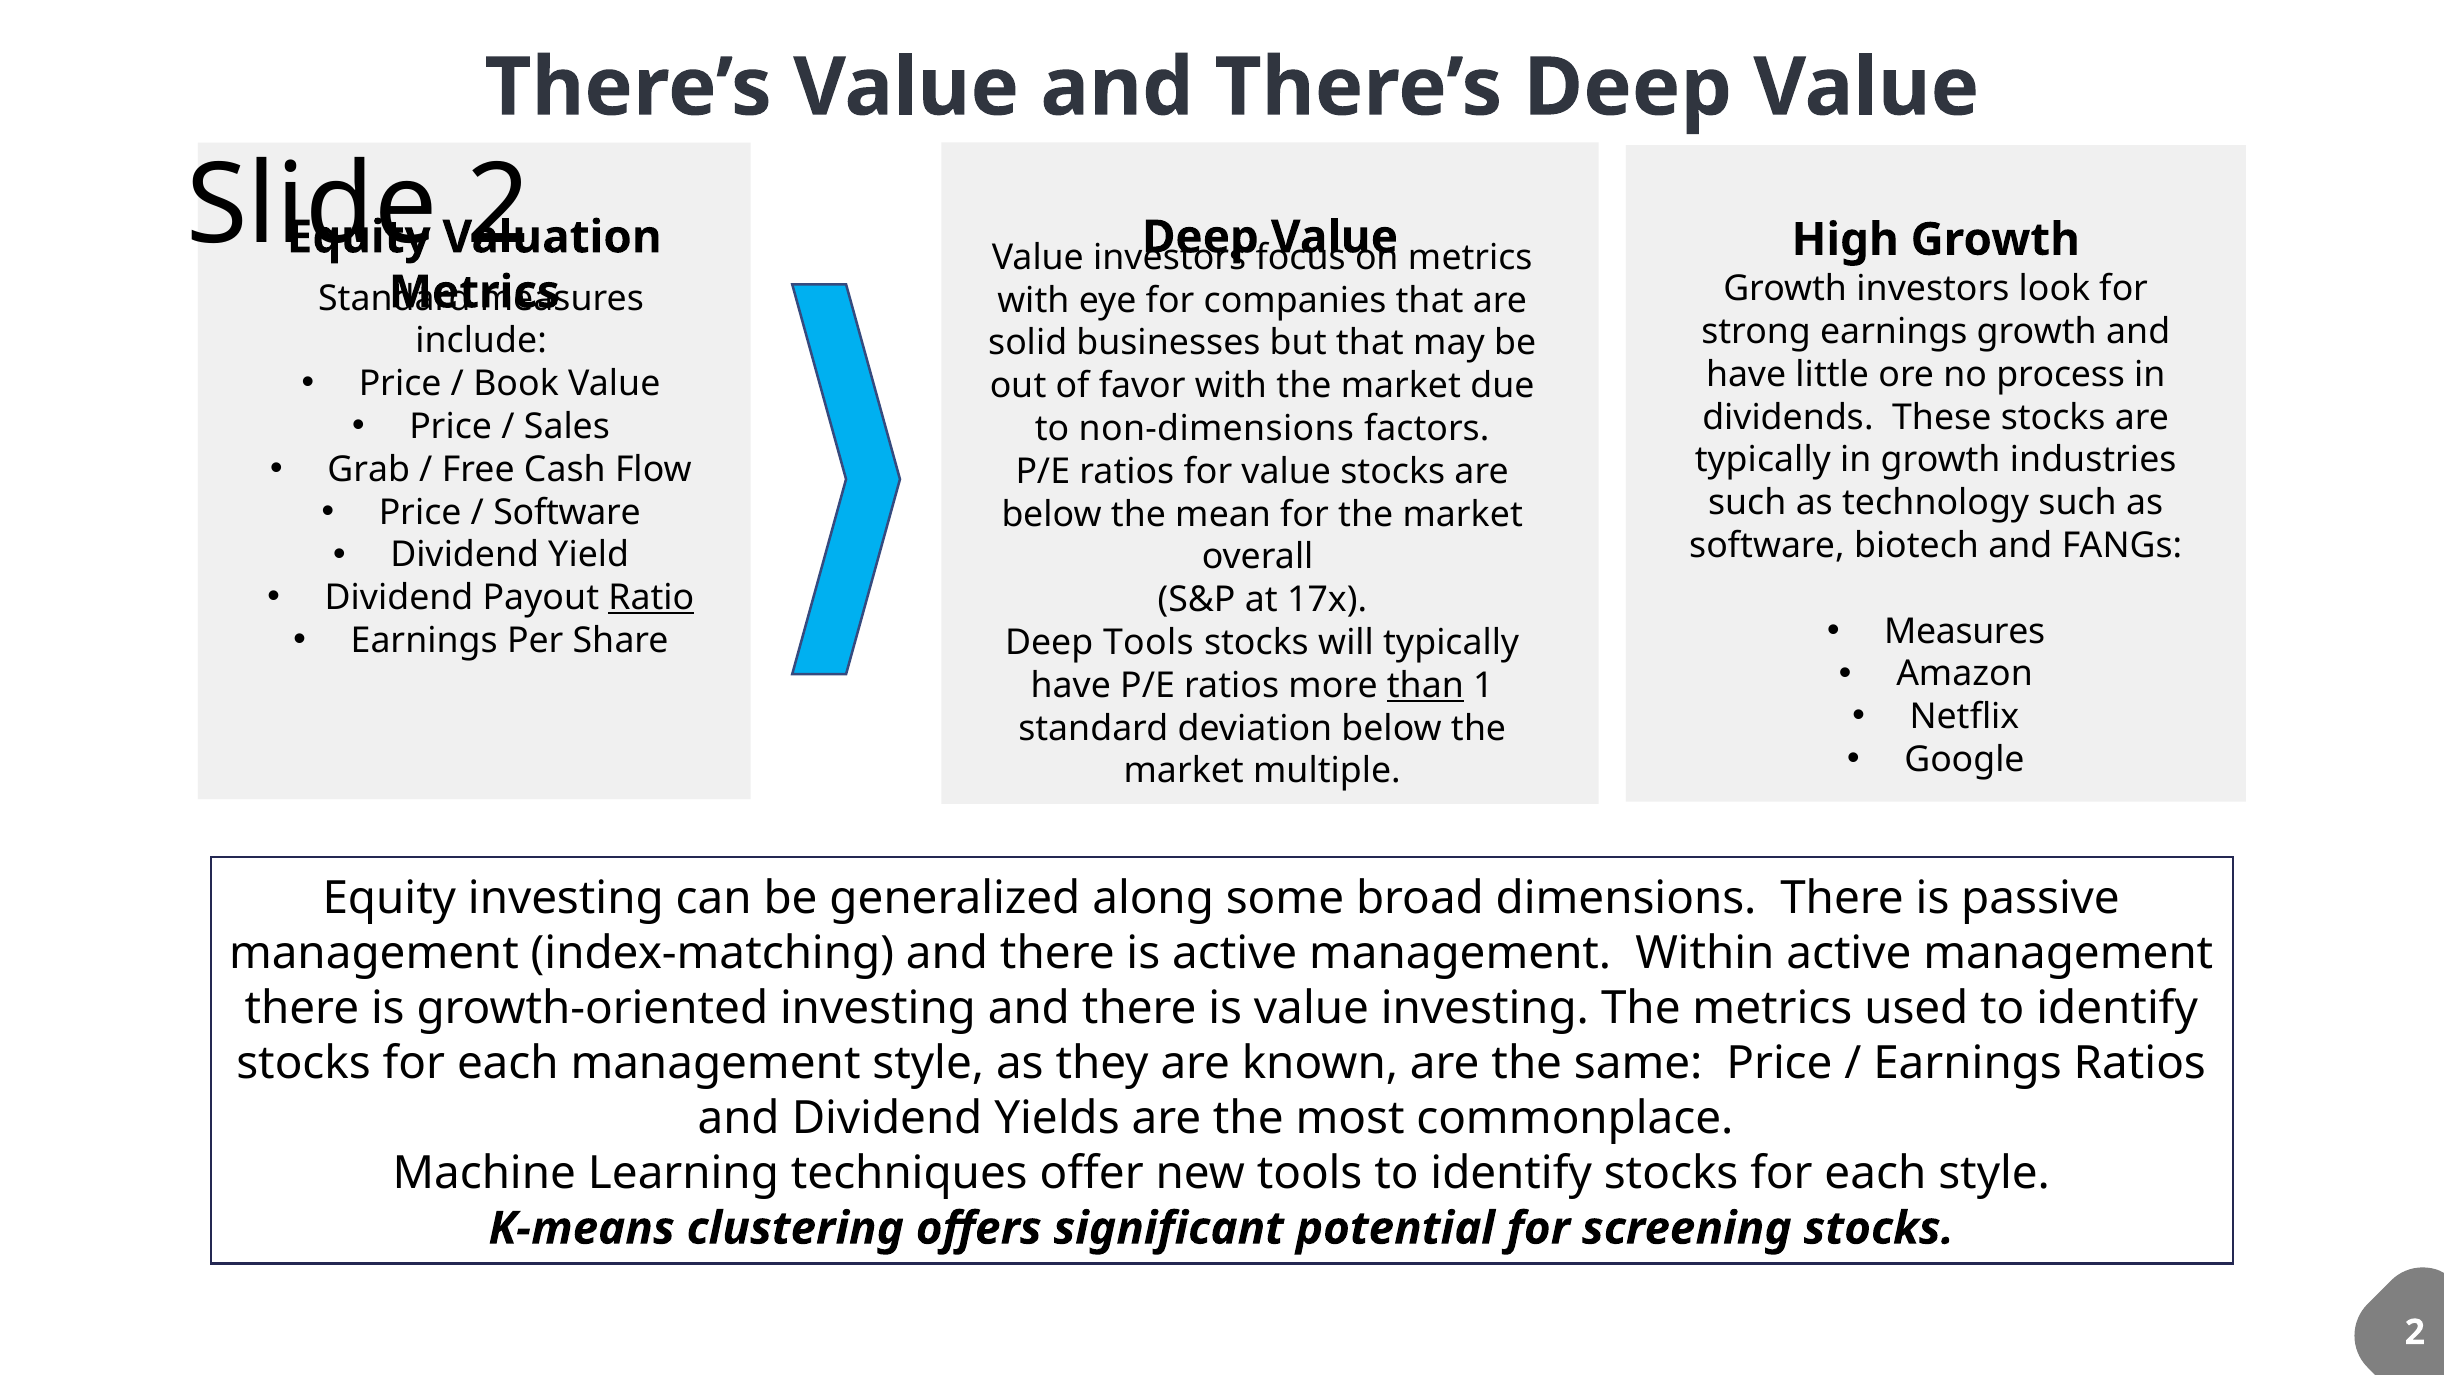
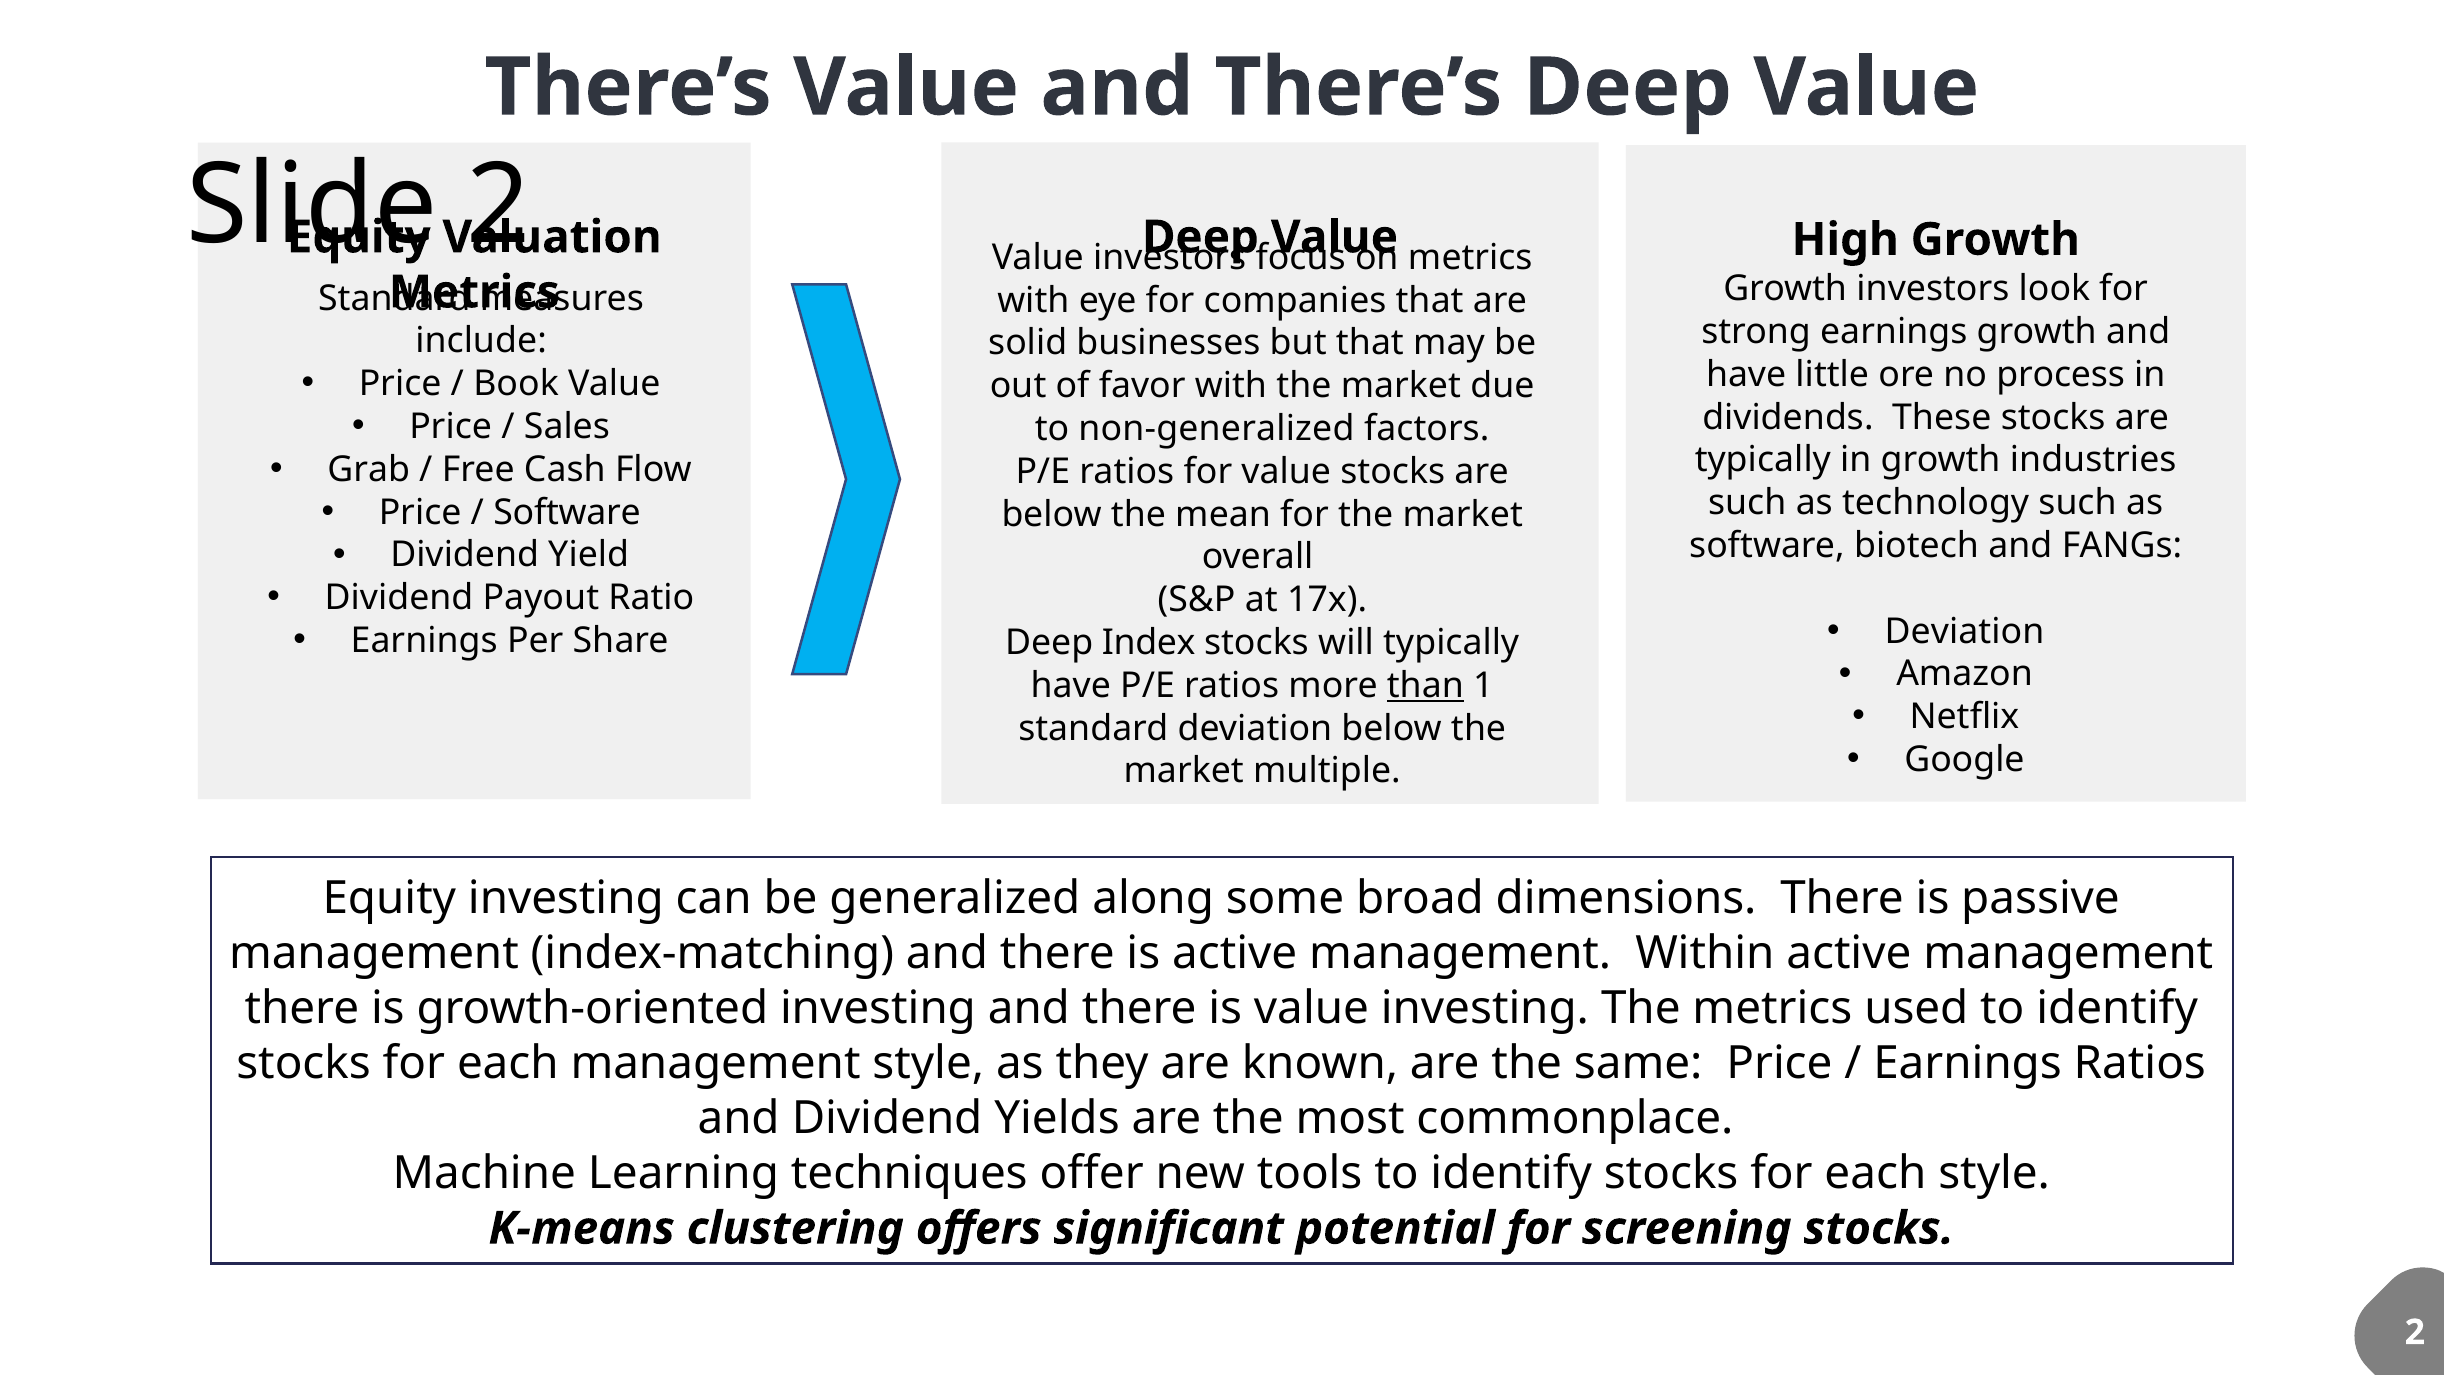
non-dimensions: non-dimensions -> non-generalized
Ratio underline: present -> none
Measures at (1965, 631): Measures -> Deviation
Deep Tools: Tools -> Index
